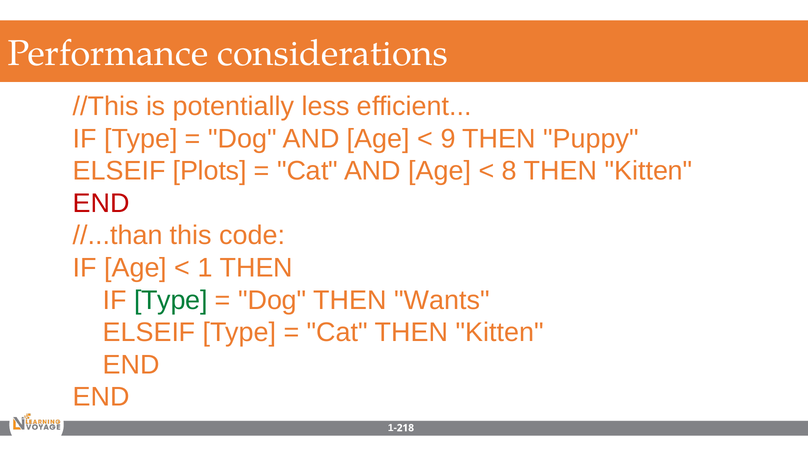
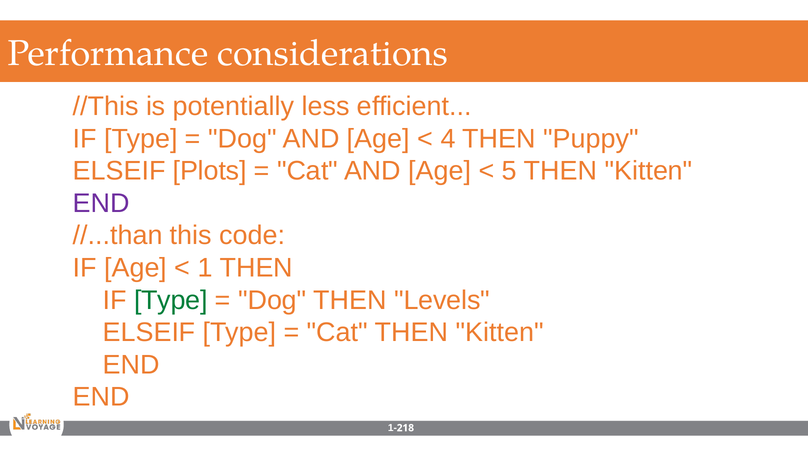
9: 9 -> 4
8: 8 -> 5
END at (101, 204) colour: red -> purple
Wants: Wants -> Levels
